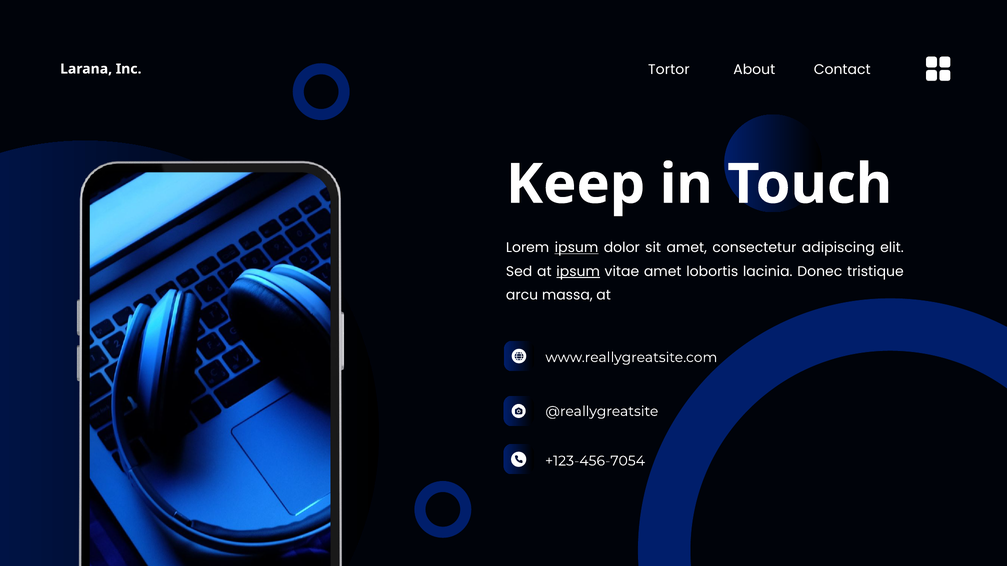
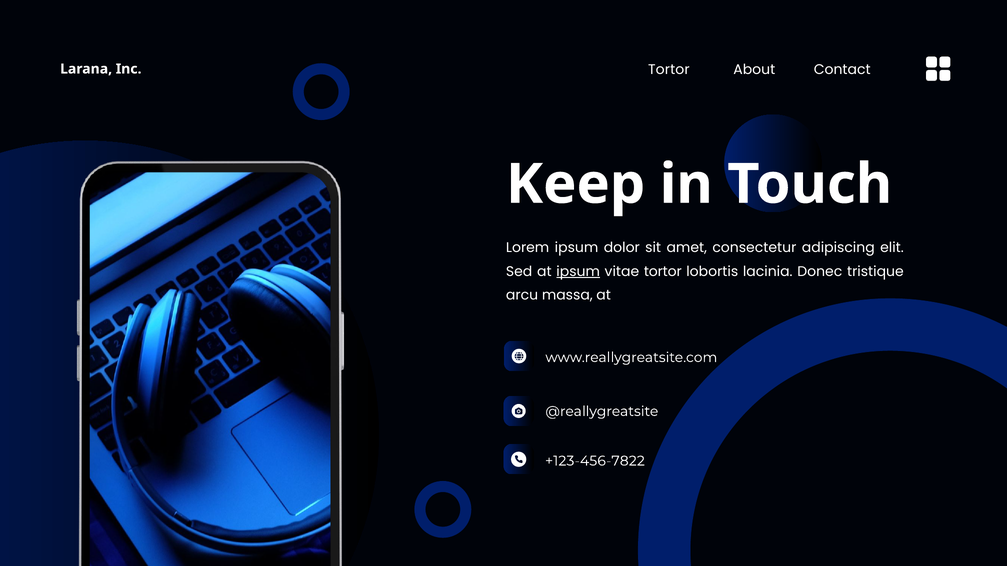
ipsum at (577, 248) underline: present -> none
vitae amet: amet -> tortor
+123-456-7054: +123-456-7054 -> +123-456-7822
